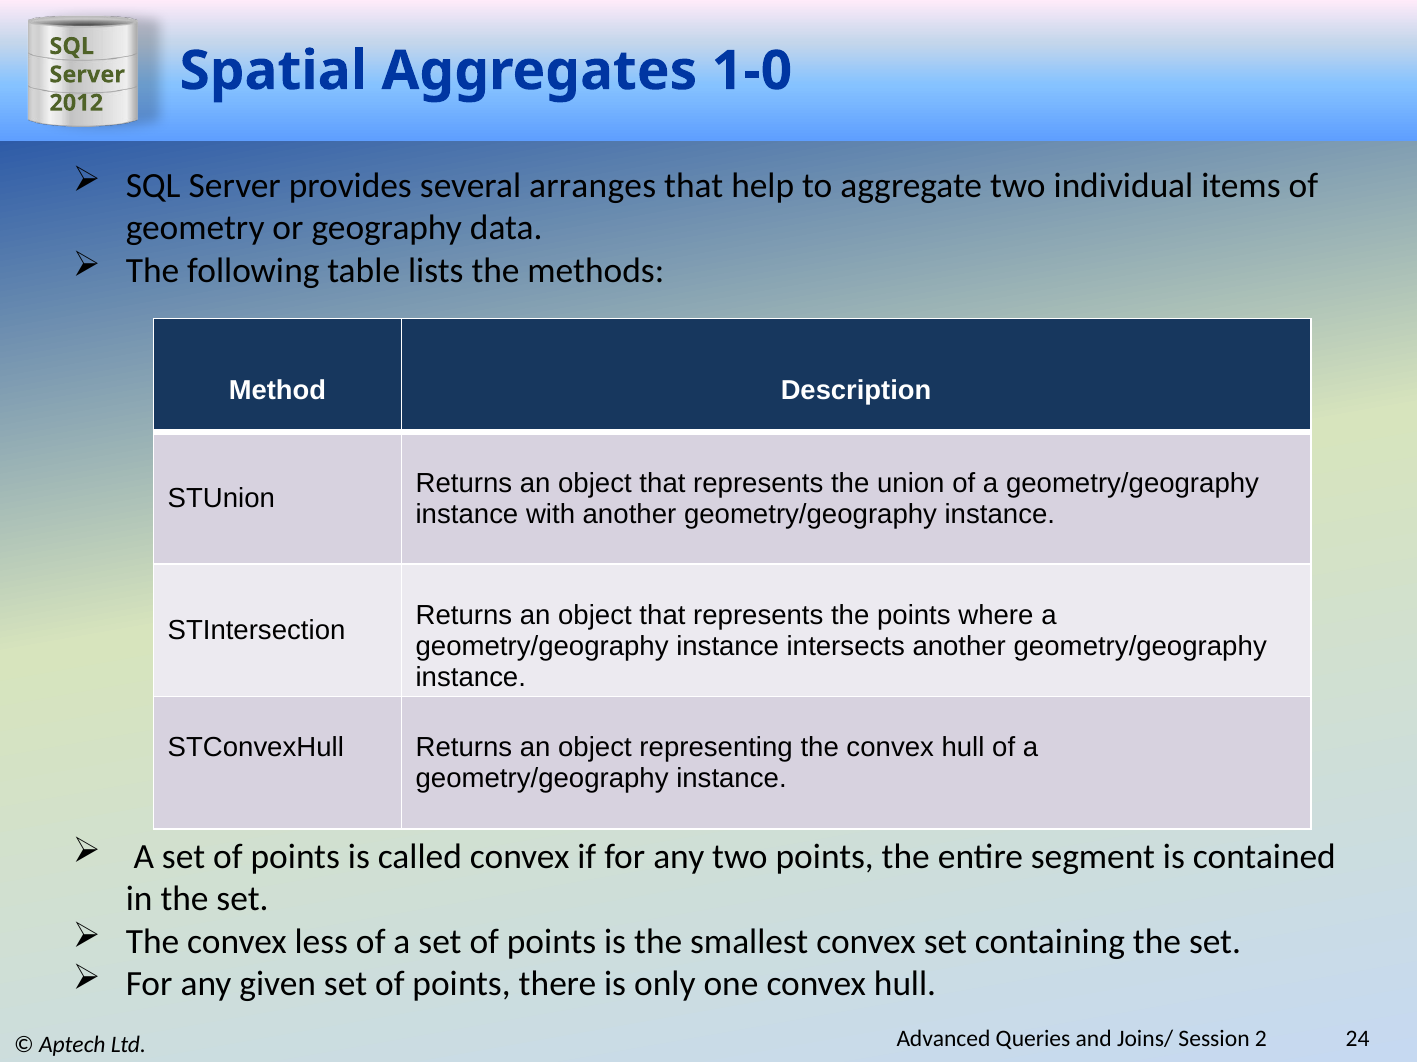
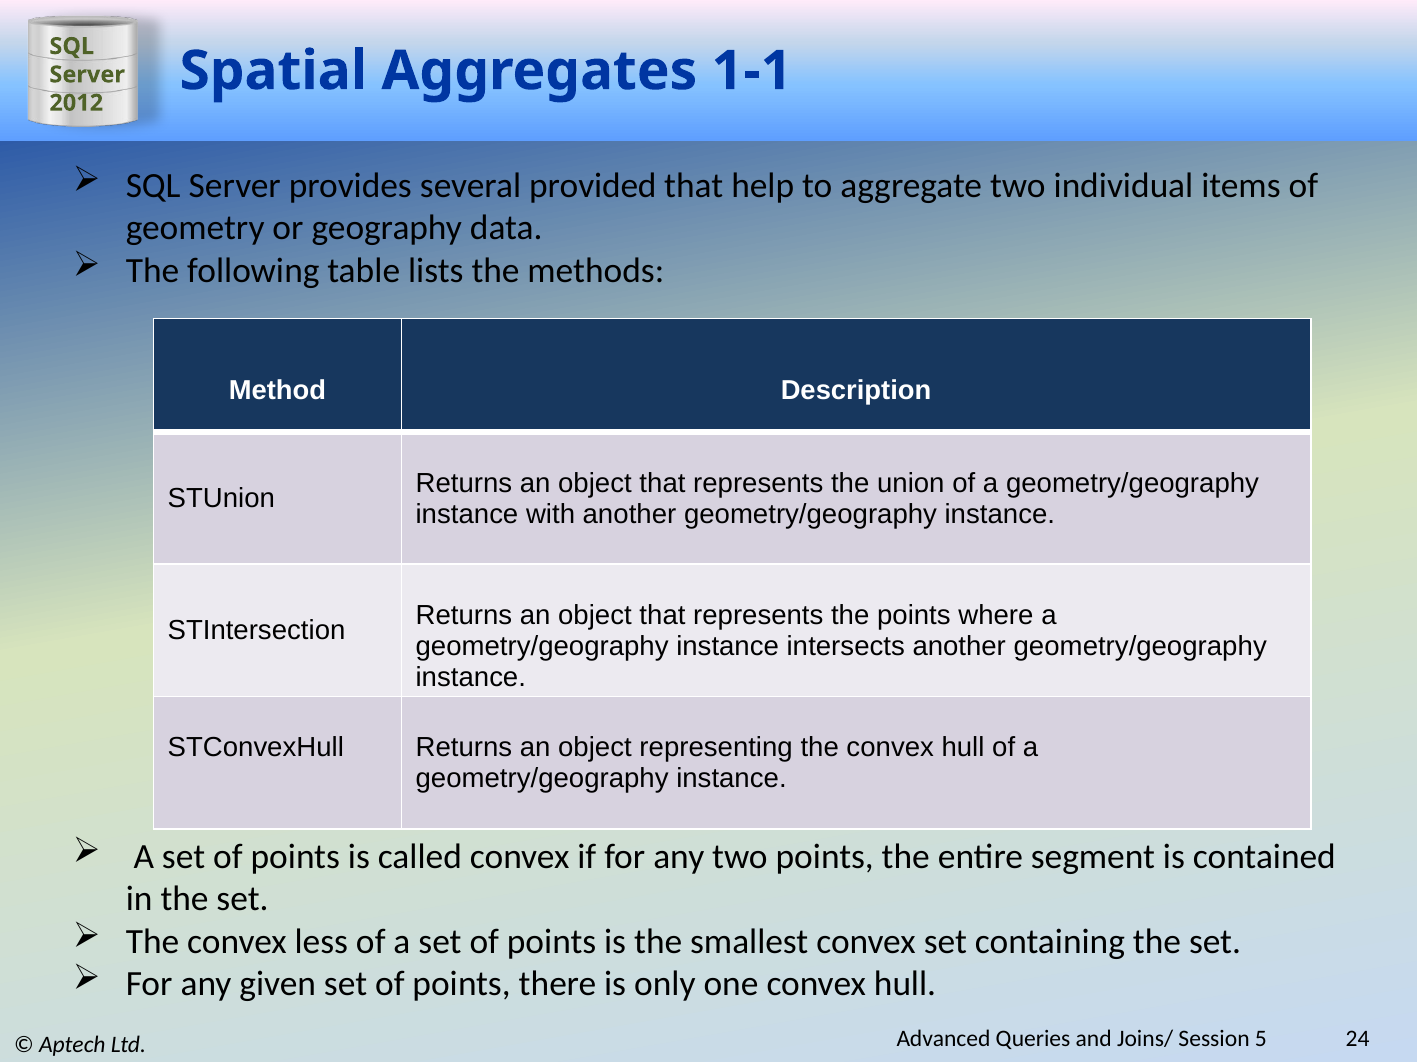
1-0: 1-0 -> 1-1
arranges: arranges -> provided
2: 2 -> 5
